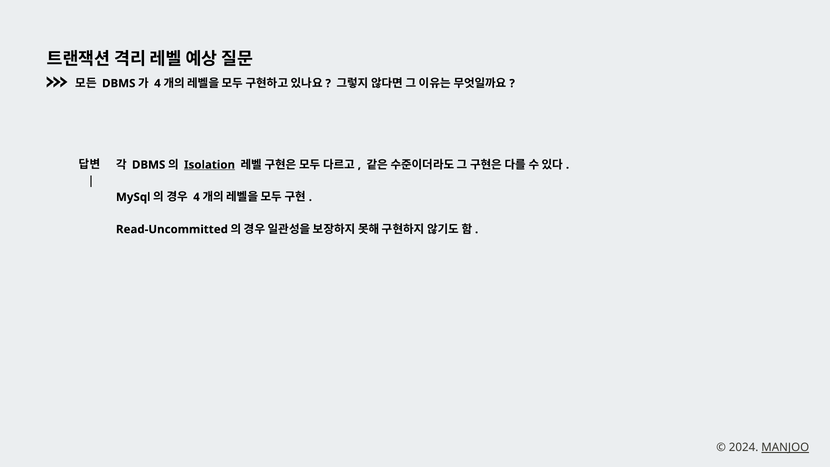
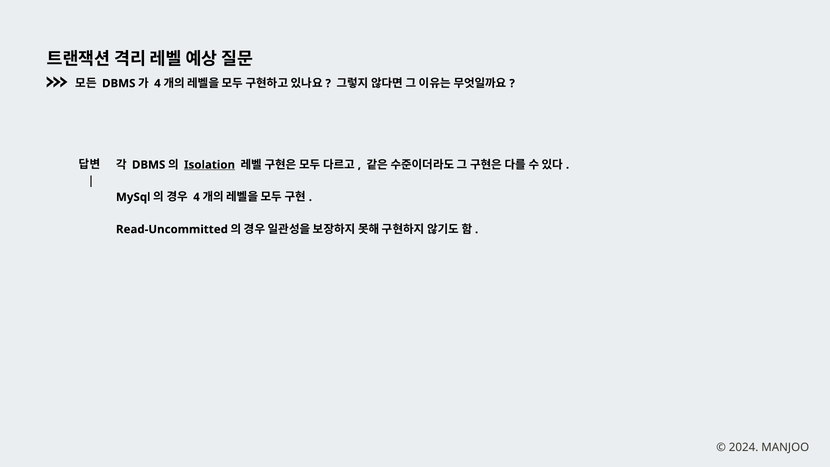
MANJOO underline: present -> none
